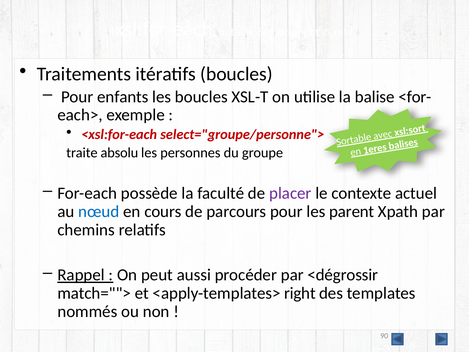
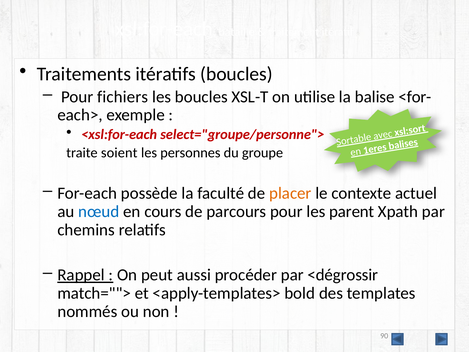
enfants: enfants -> fichiers
absolu: absolu -> soient
placer colour: purple -> orange
right: right -> bold
